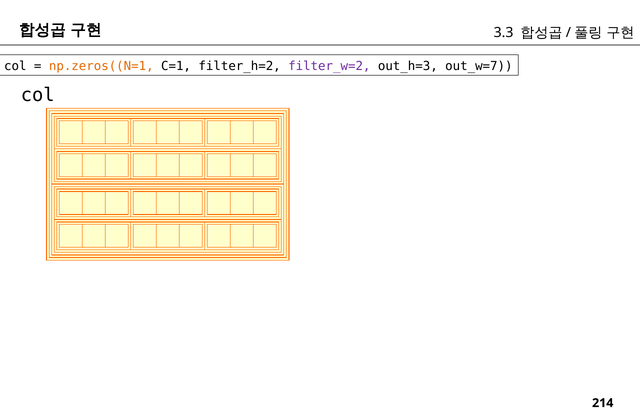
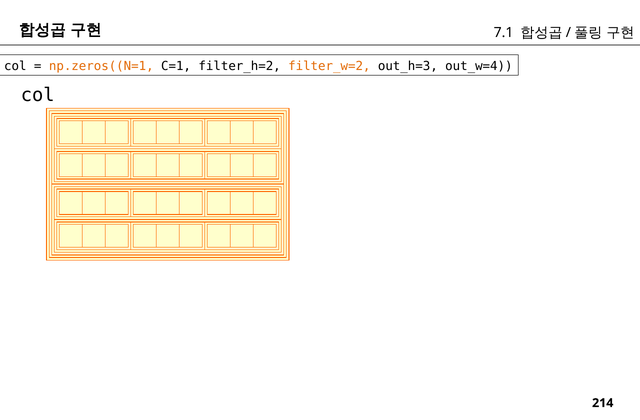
3.3: 3.3 -> 7.1
filter_w=2 colour: purple -> orange
out_w=7: out_w=7 -> out_w=4
